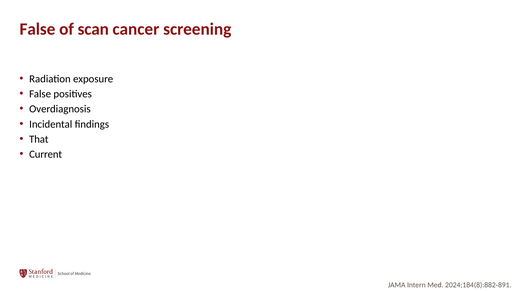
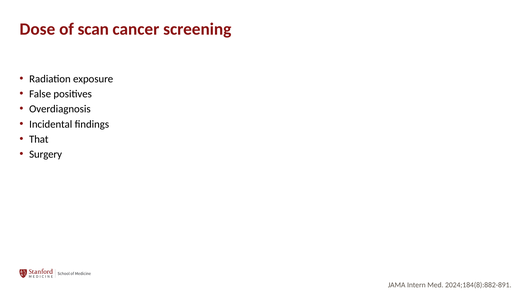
False at (37, 29): False -> Dose
Current: Current -> Surgery
